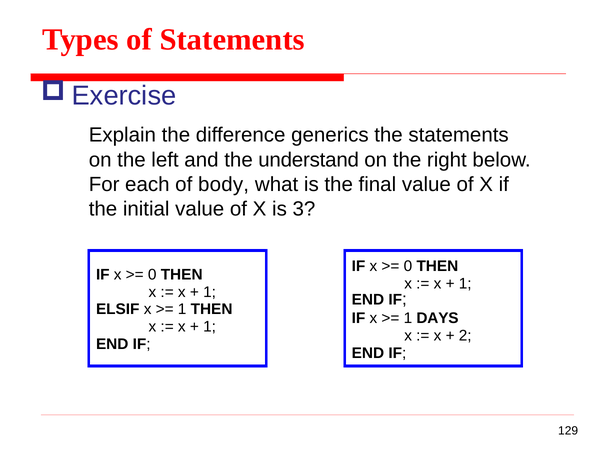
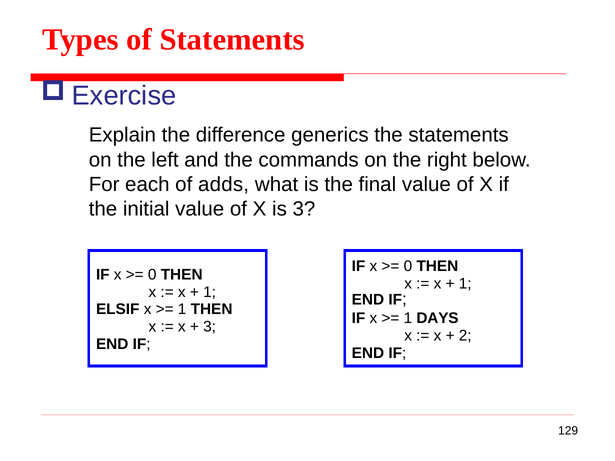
understand: understand -> commands
body: body -> adds
1 at (210, 327): 1 -> 3
